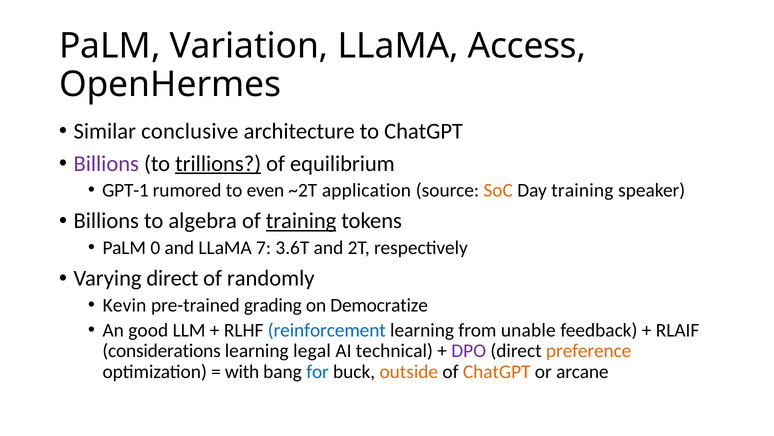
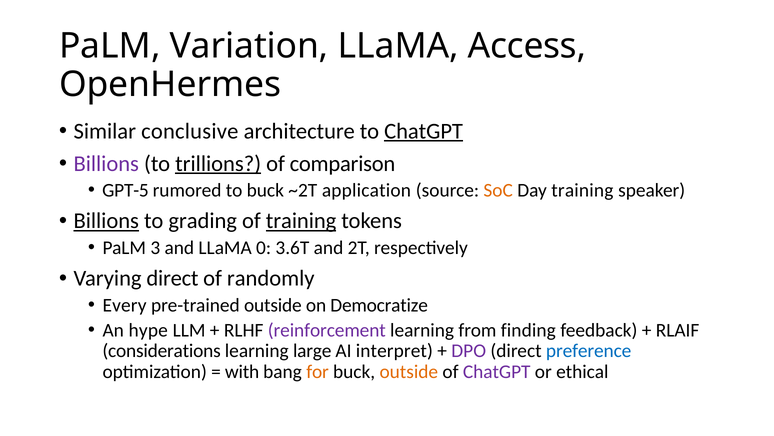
ChatGPT at (424, 131) underline: none -> present
equilibrium: equilibrium -> comparison
GPT-1: GPT-1 -> GPT-5
to even: even -> buck
Billions at (106, 221) underline: none -> present
algebra: algebra -> grading
0: 0 -> 3
7: 7 -> 0
Kevin: Kevin -> Every
pre-trained grading: grading -> outside
good: good -> hype
reinforcement colour: blue -> purple
unable: unable -> finding
legal: legal -> large
technical: technical -> interpret
preference colour: orange -> blue
for colour: blue -> orange
ChatGPT at (497, 371) colour: orange -> purple
arcane: arcane -> ethical
